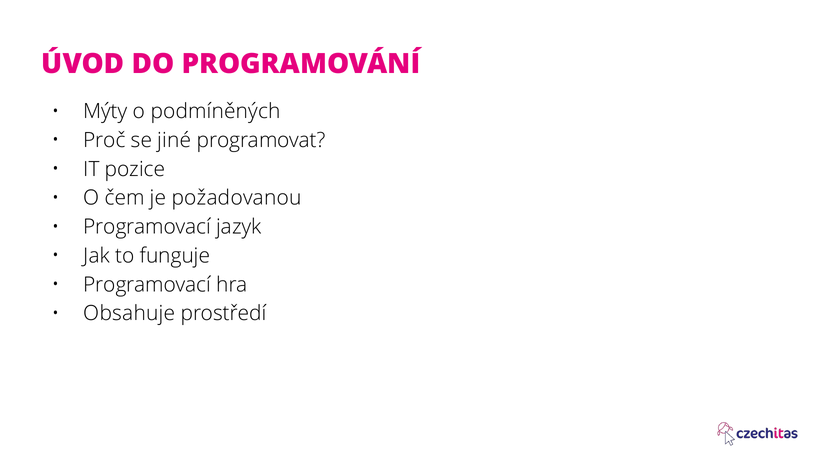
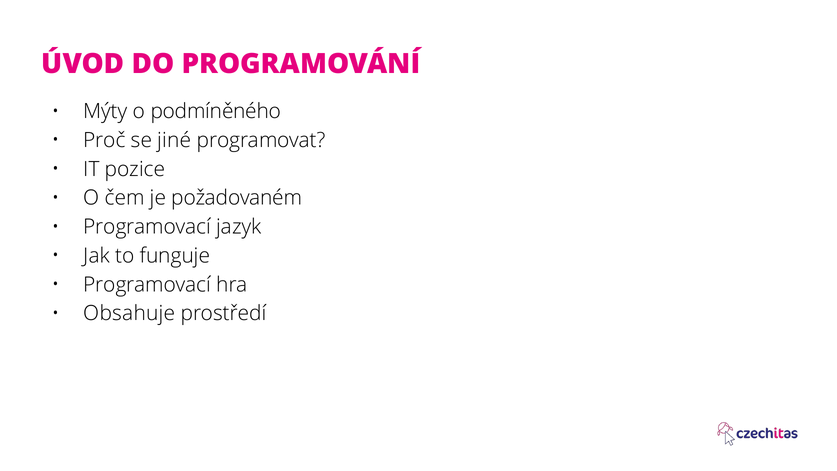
podmíněných: podmíněných -> podmíněného
požadovanou: požadovanou -> požadovaném
